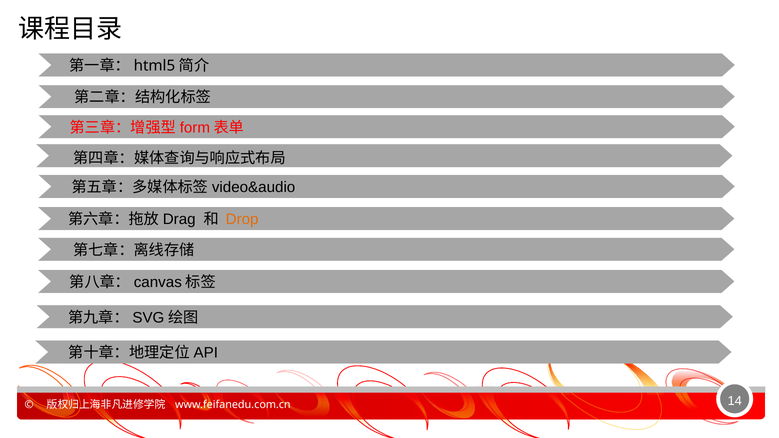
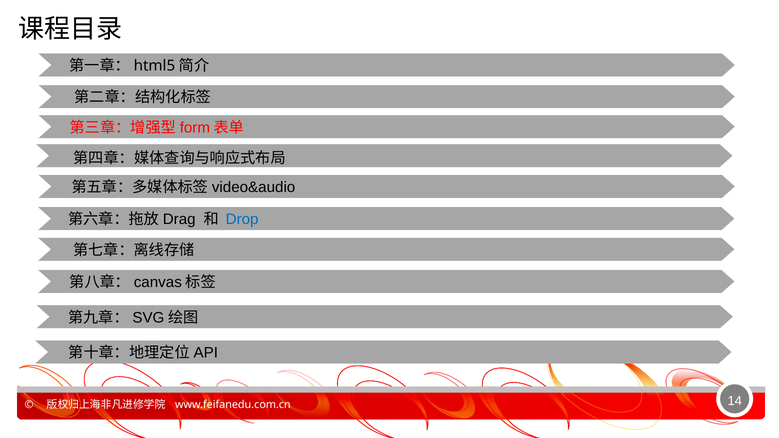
Drop colour: orange -> blue
